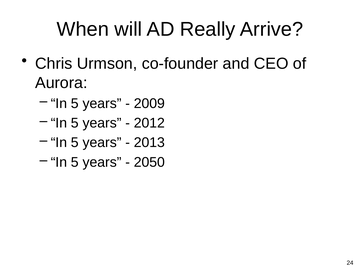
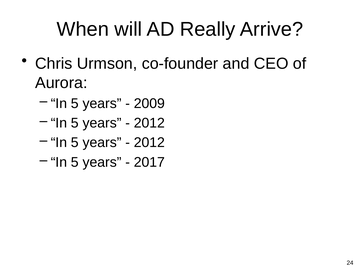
2013 at (149, 143): 2013 -> 2012
2050: 2050 -> 2017
